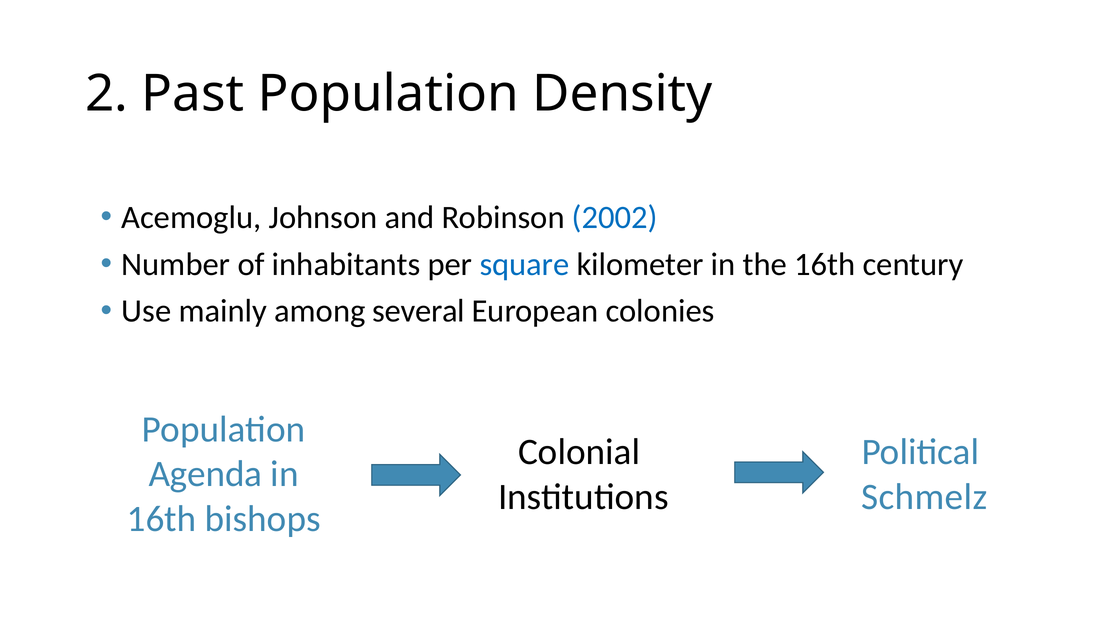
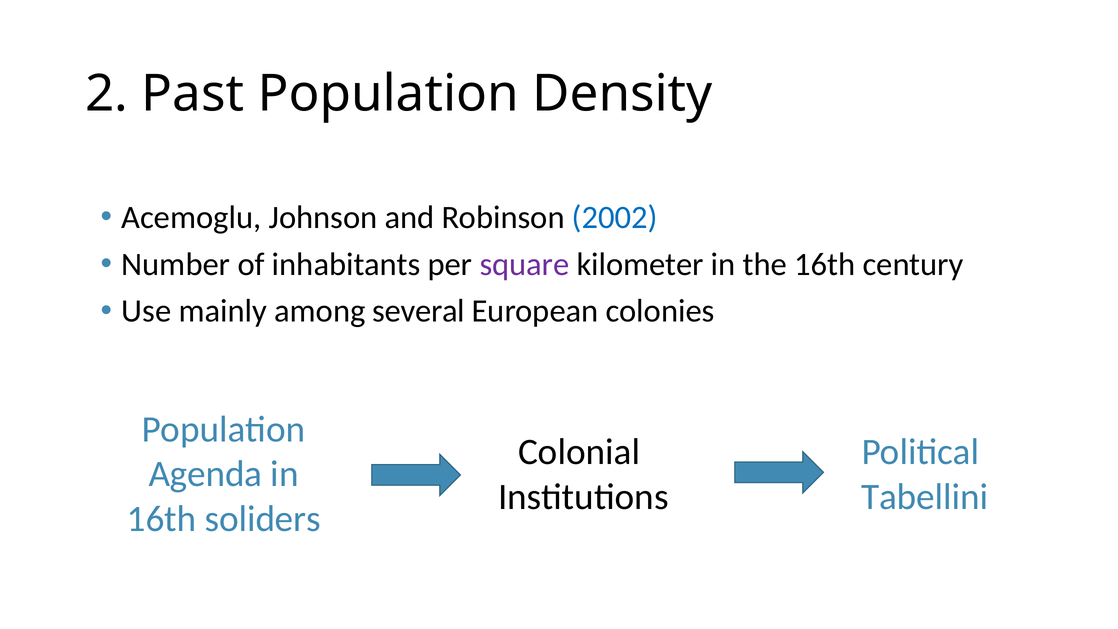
square colour: blue -> purple
Schmelz: Schmelz -> Tabellini
bishops: bishops -> soliders
